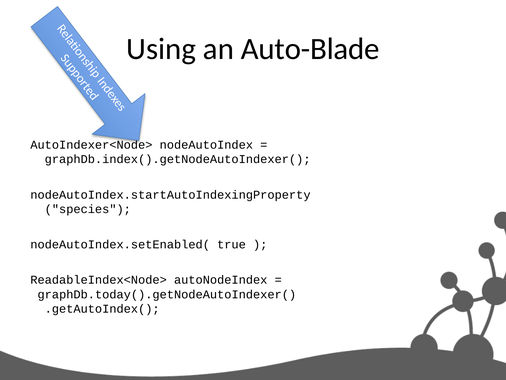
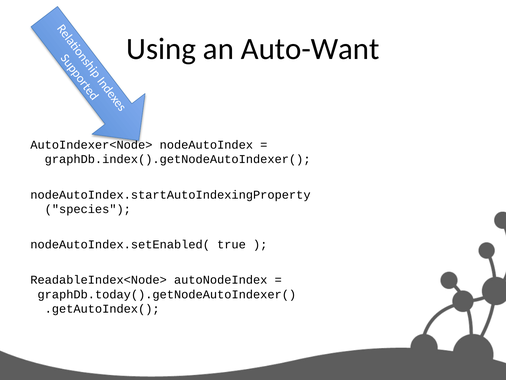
Auto-Blade: Auto-Blade -> Auto-Want
